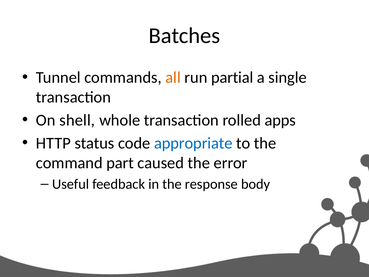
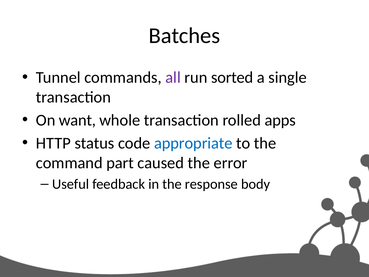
all colour: orange -> purple
partial: partial -> sorted
shell: shell -> want
